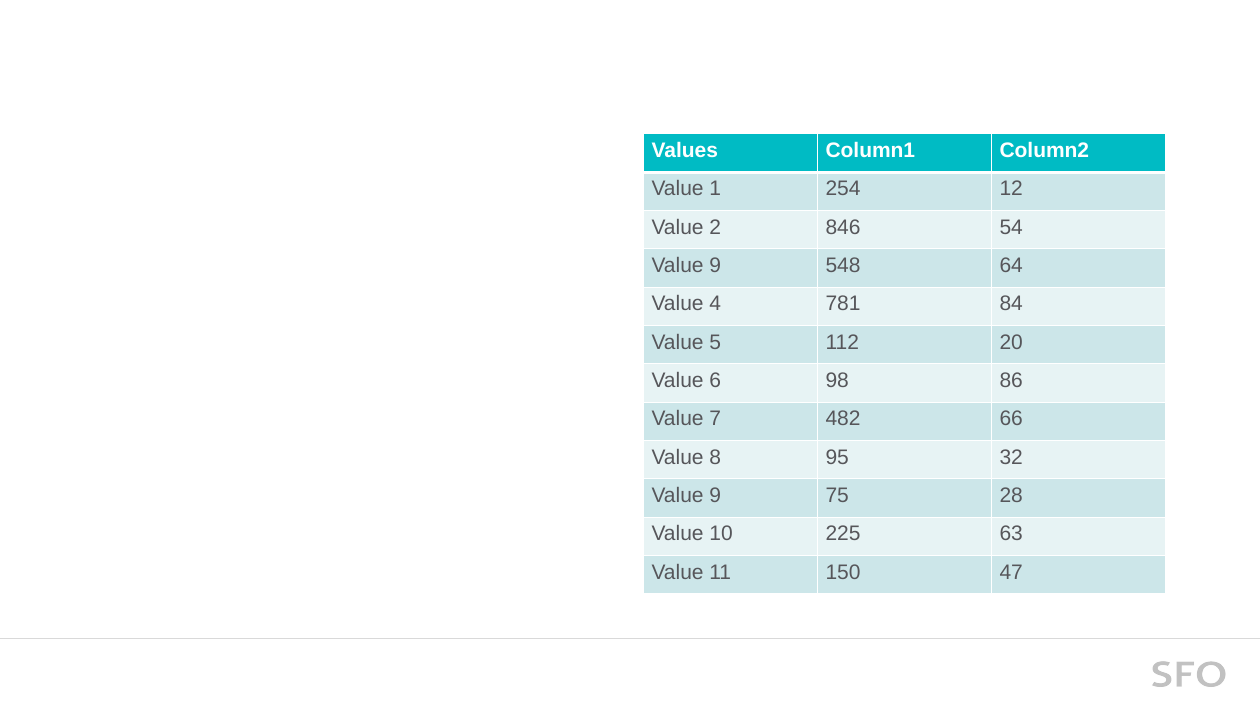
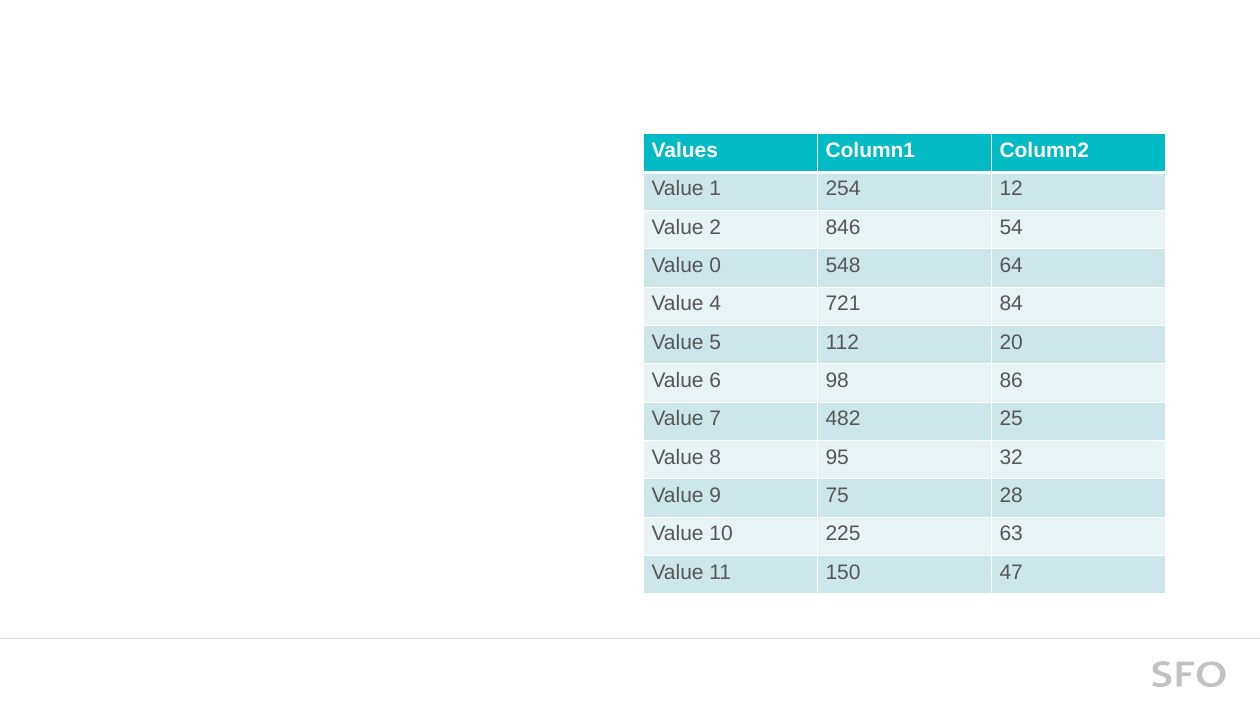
9 at (715, 266): 9 -> 0
781: 781 -> 721
66: 66 -> 25
